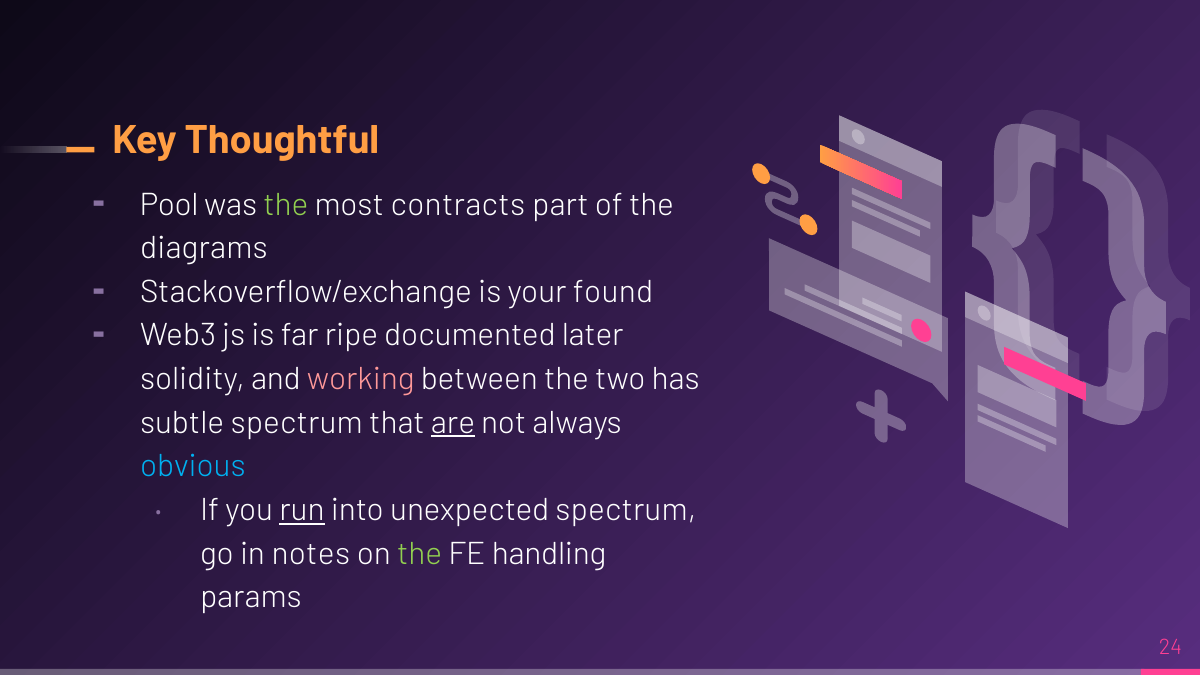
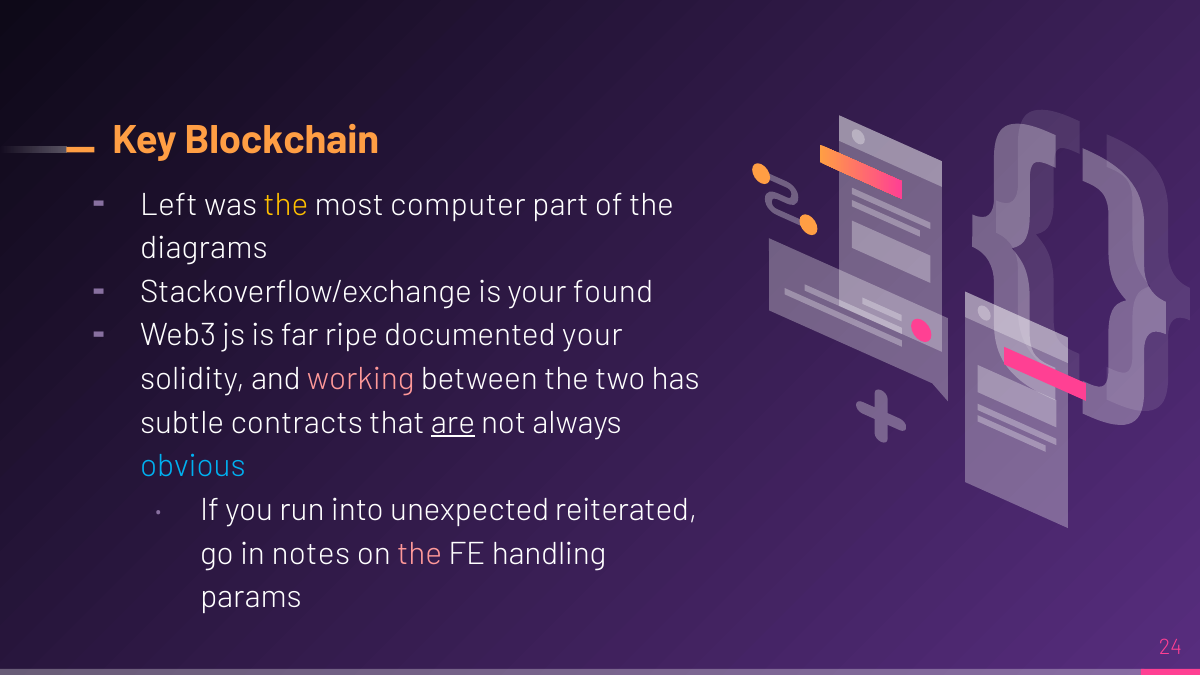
Thoughtful: Thoughtful -> Blockchain
Pool: Pool -> Left
the at (286, 205) colour: light green -> yellow
contracts: contracts -> computer
documented later: later -> your
subtle spectrum: spectrum -> contracts
run underline: present -> none
unexpected spectrum: spectrum -> reiterated
the at (420, 554) colour: light green -> pink
